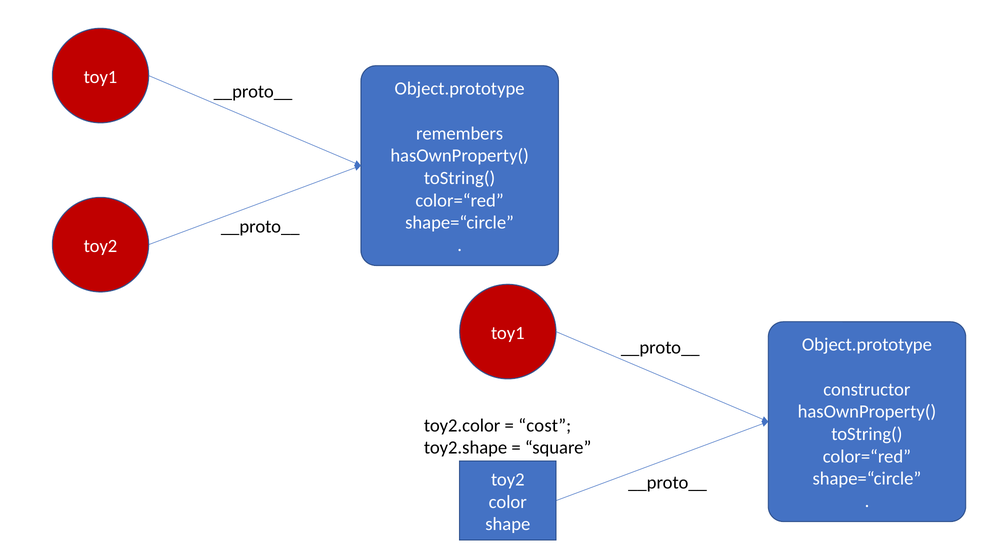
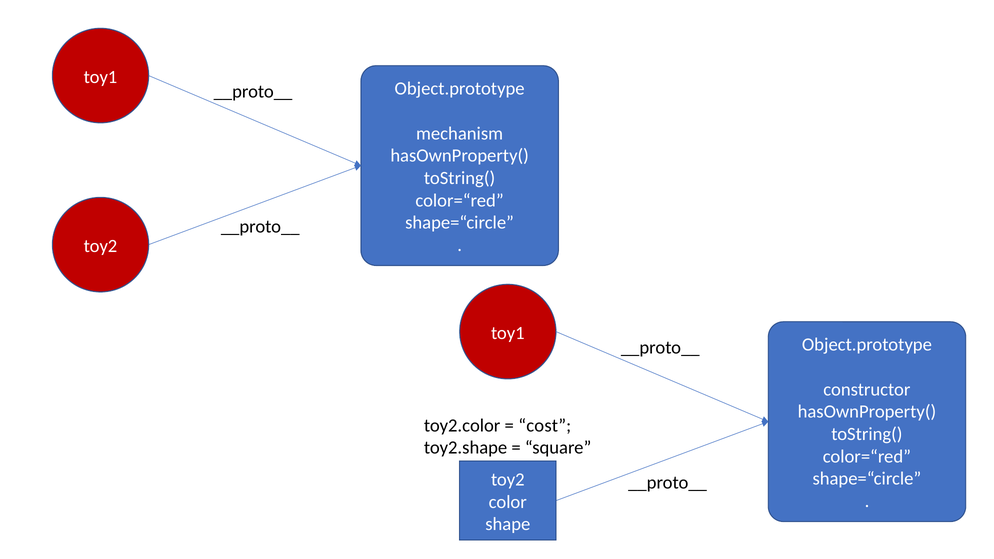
remembers: remembers -> mechanism
